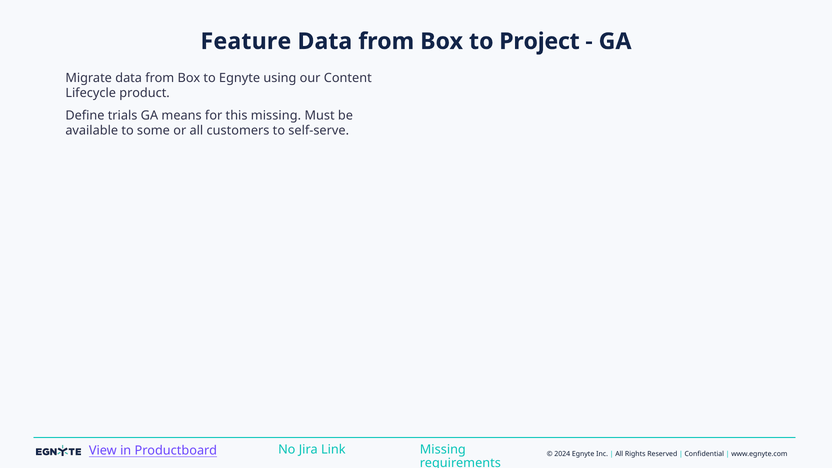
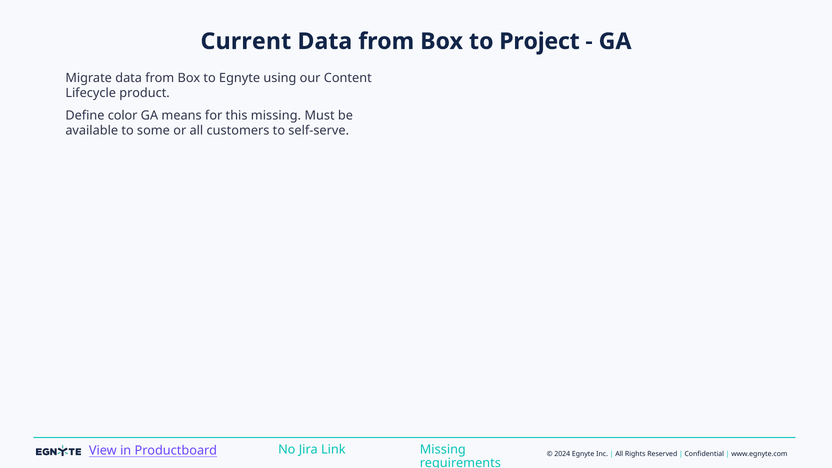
Feature: Feature -> Current
trials: trials -> color
